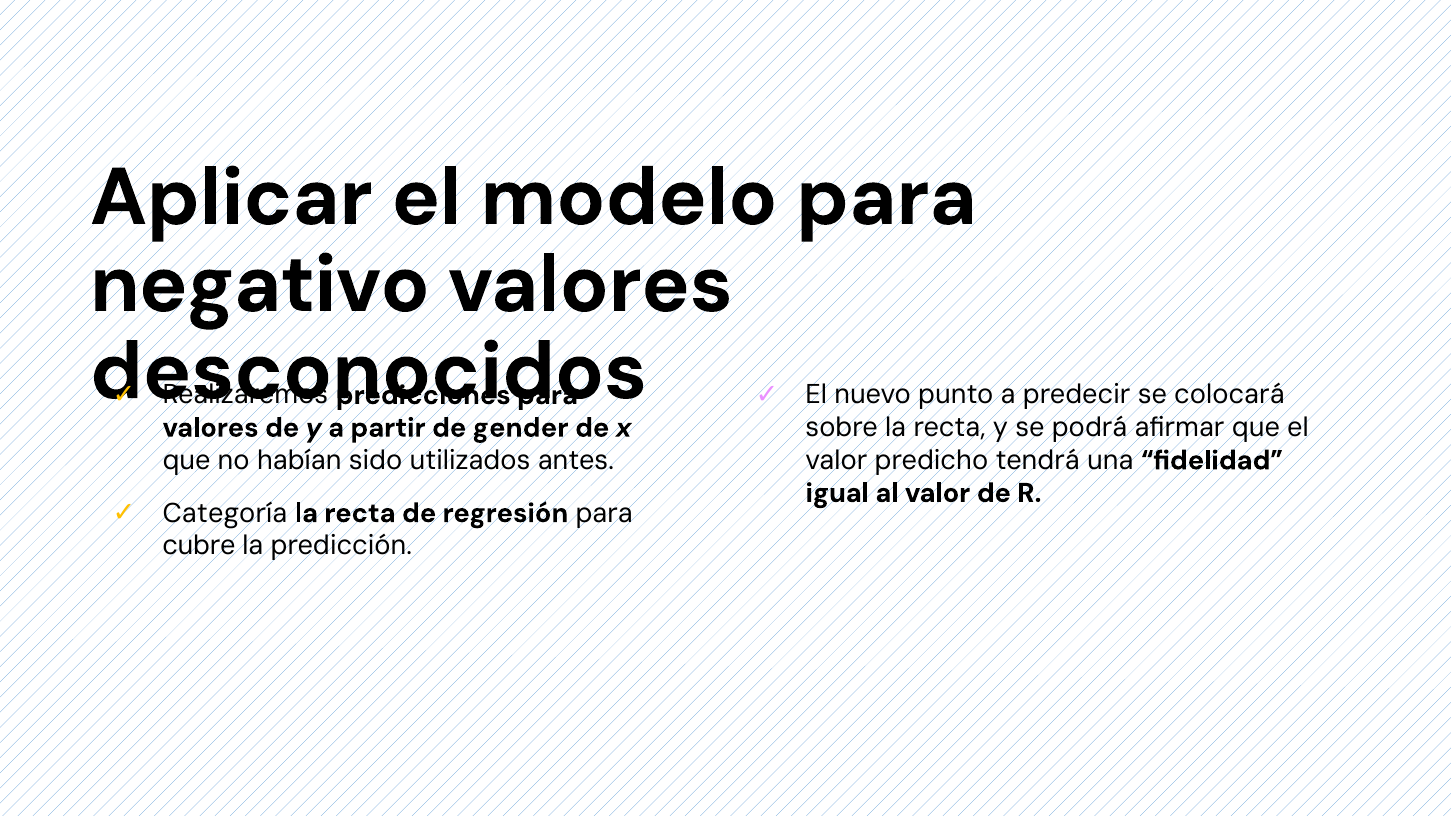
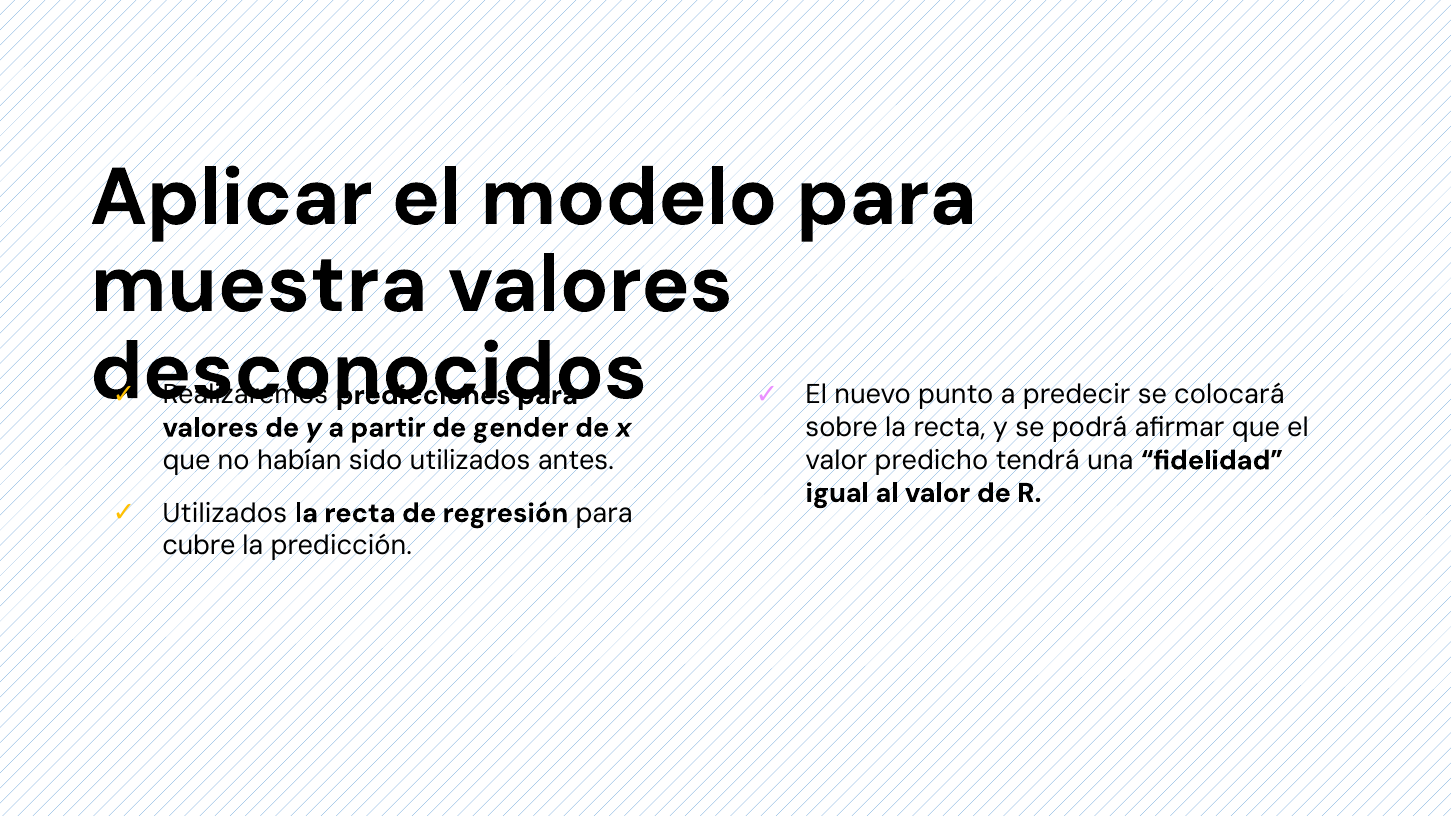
negativo: negativo -> muestra
Categoría at (225, 513): Categoría -> Utilizados
